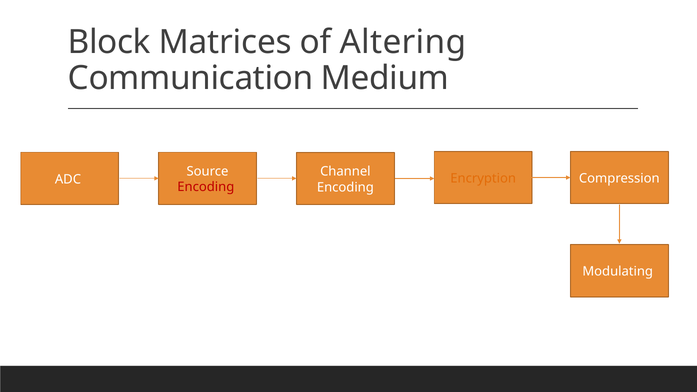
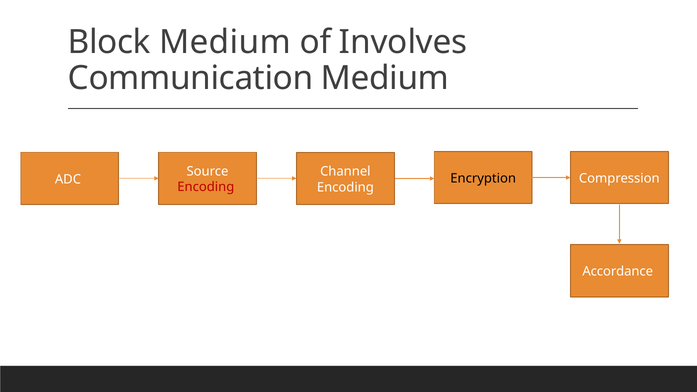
Block Matrices: Matrices -> Medium
Altering: Altering -> Involves
Encryption colour: orange -> black
Modulating: Modulating -> Accordance
